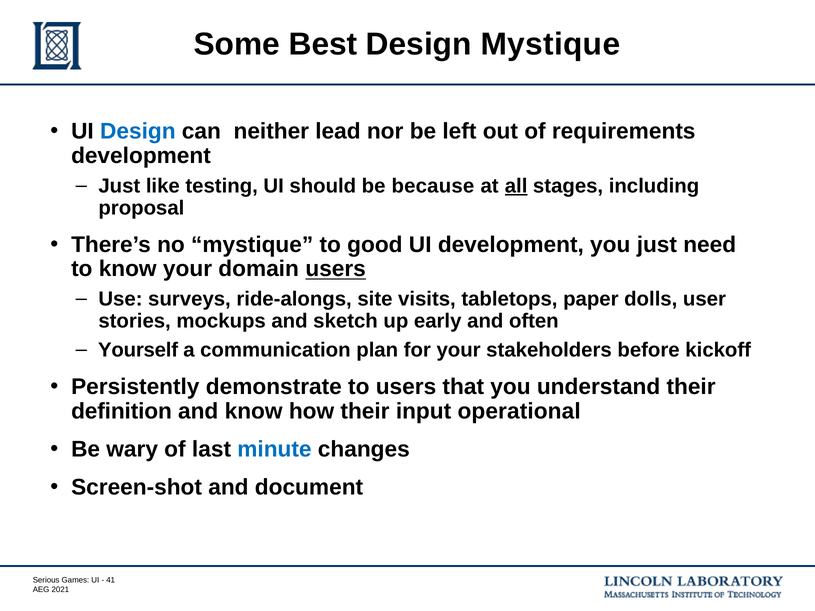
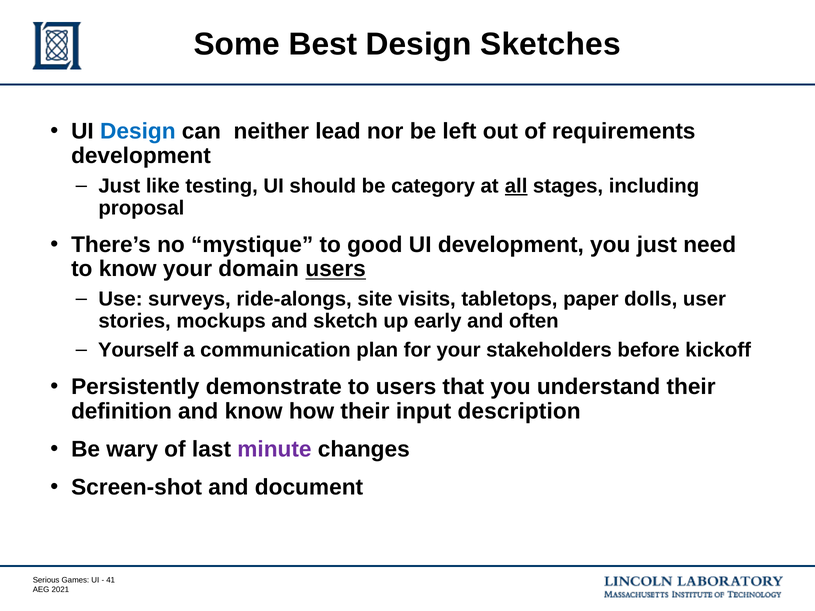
Design Mystique: Mystique -> Sketches
because: because -> category
operational: operational -> description
minute colour: blue -> purple
